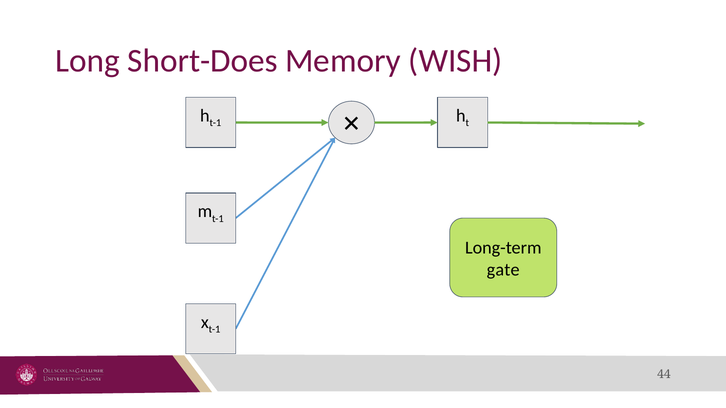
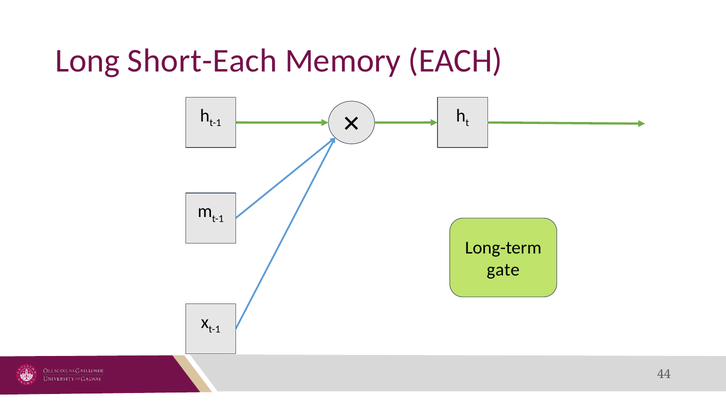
Short-Does: Short-Does -> Short-Each
WISH: WISH -> EACH
